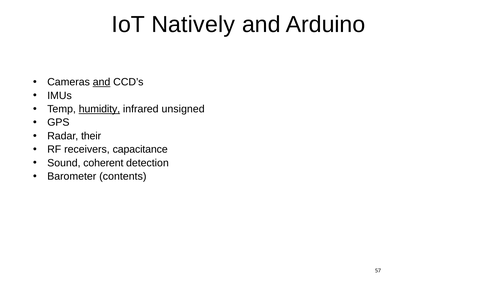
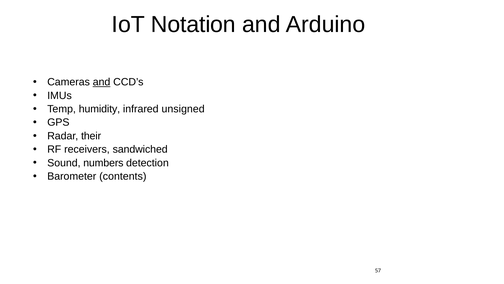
Natively: Natively -> Notation
humidity underline: present -> none
capacitance: capacitance -> sandwiched
coherent: coherent -> numbers
